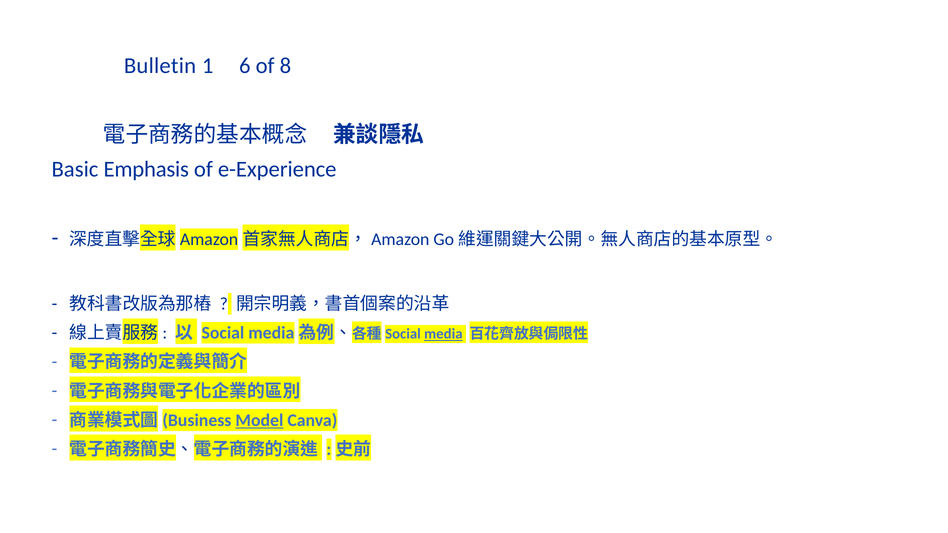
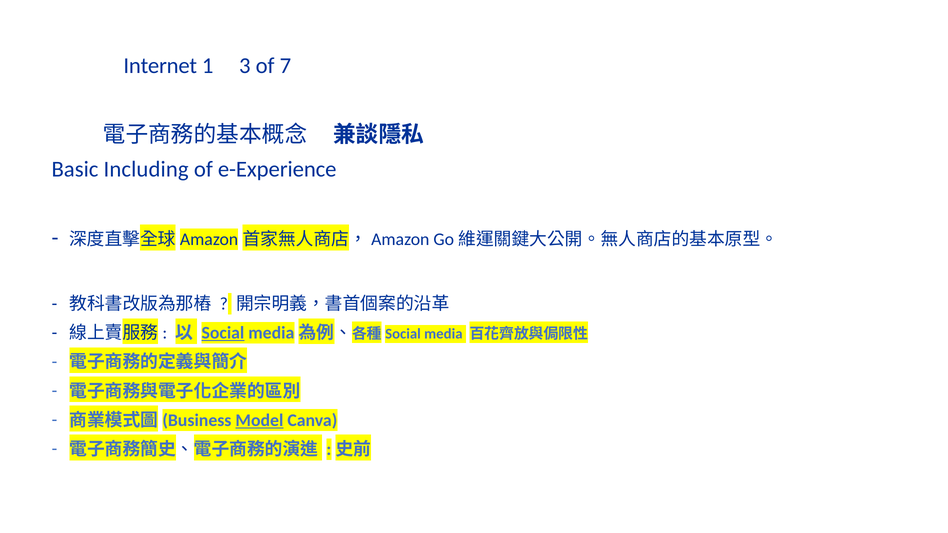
Bulletin: Bulletin -> Internet
6: 6 -> 3
8: 8 -> 7
Emphasis: Emphasis -> Including
Social underline: none -> present
media underline: present -> none
